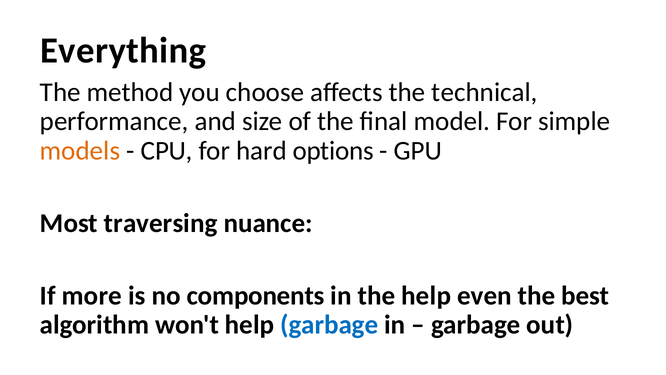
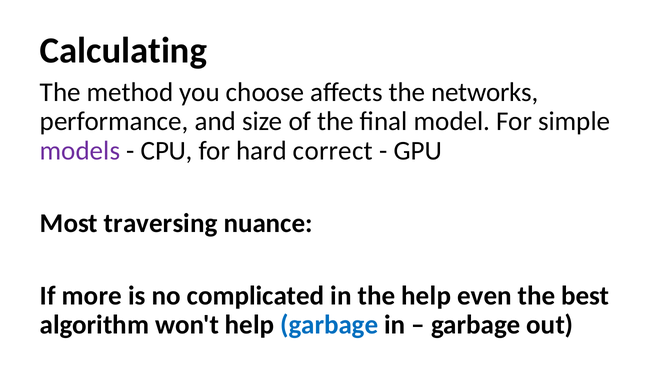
Everything: Everything -> Calculating
technical: technical -> networks
models colour: orange -> purple
options: options -> correct
components: components -> complicated
